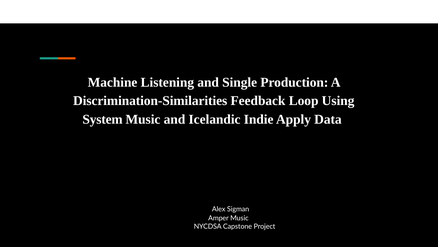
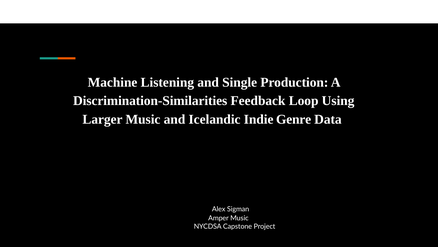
System: System -> Larger
Apply: Apply -> Genre
